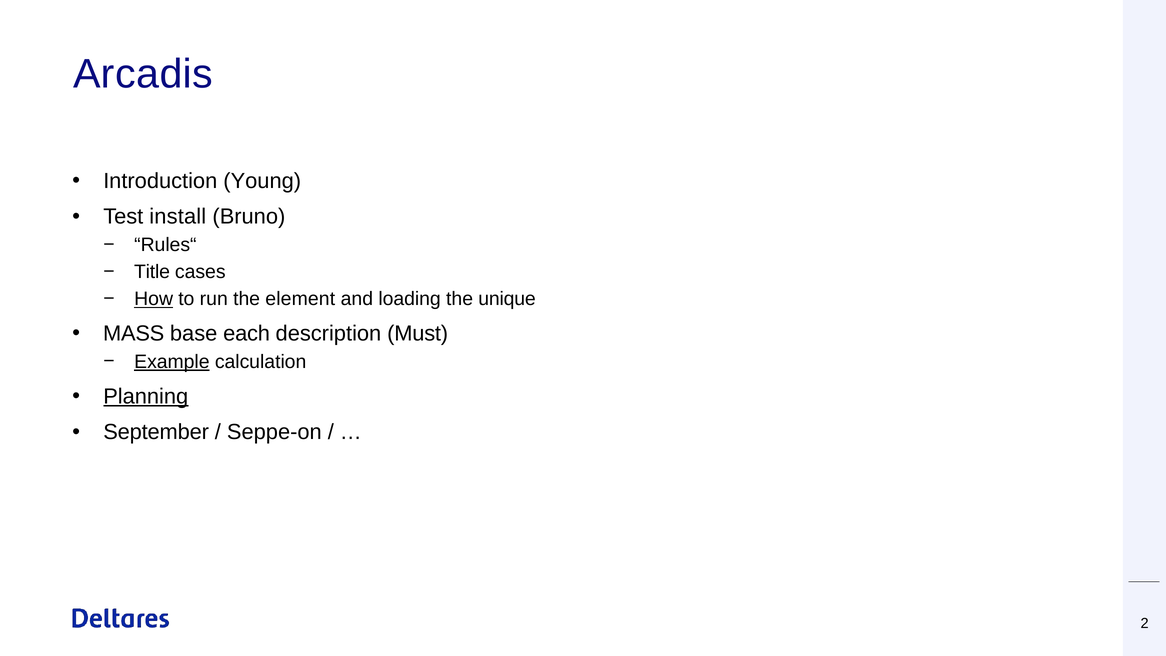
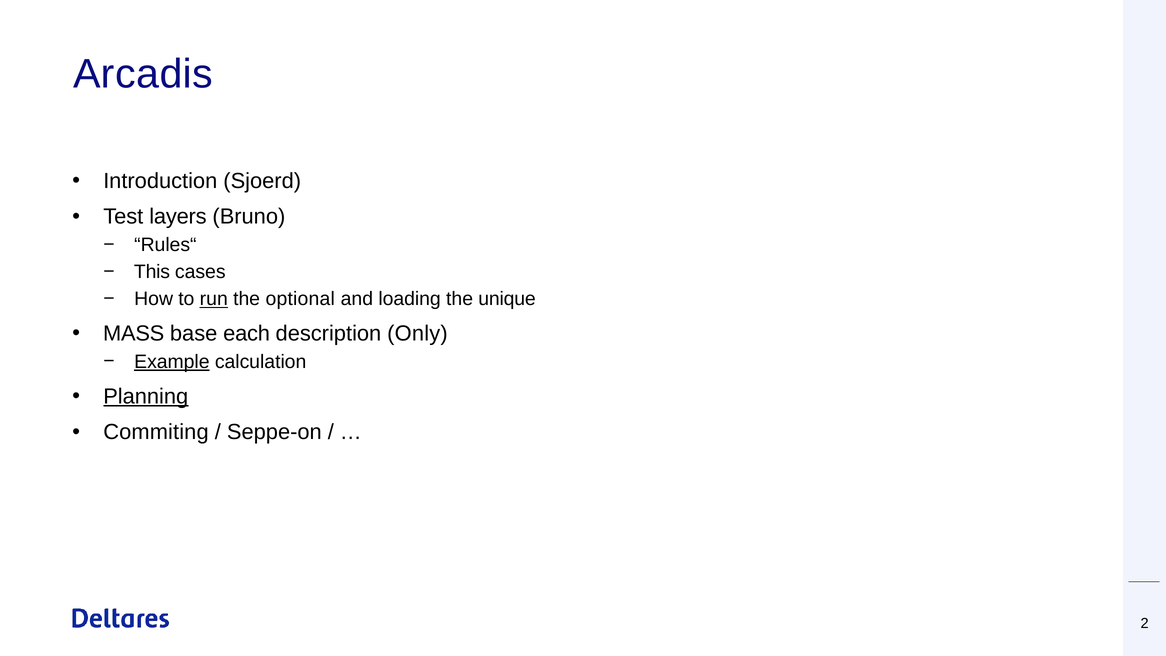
Young: Young -> Sjoerd
install: install -> layers
Title: Title -> This
How underline: present -> none
run underline: none -> present
element: element -> optional
Must: Must -> Only
September: September -> Commiting
